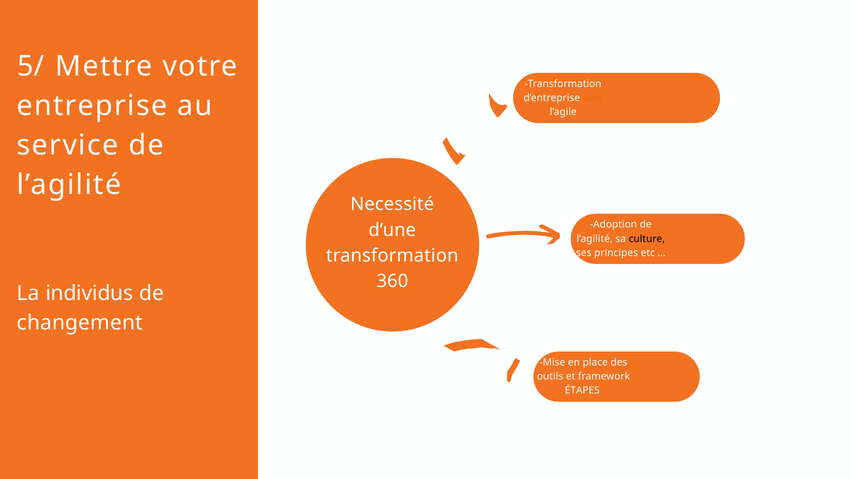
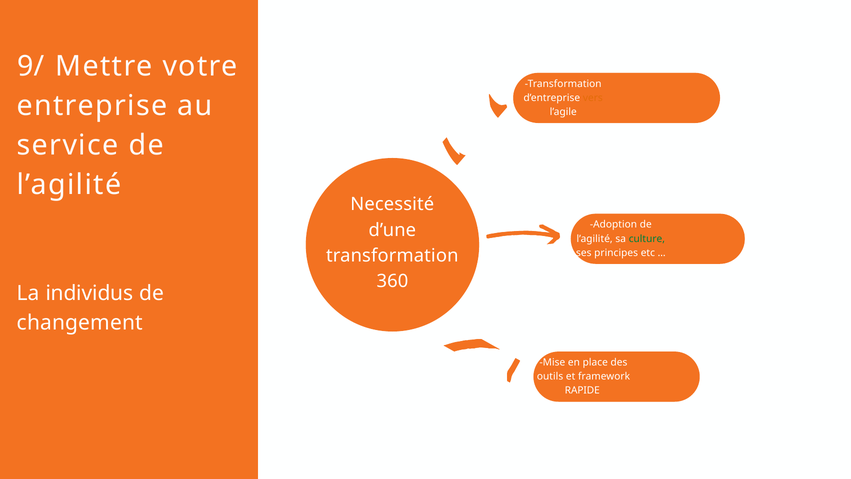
5/: 5/ -> 9/
culture colour: black -> green
ÉTAPES: ÉTAPES -> RAPIDE
